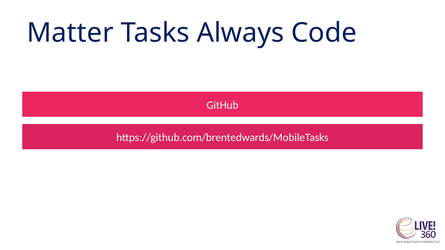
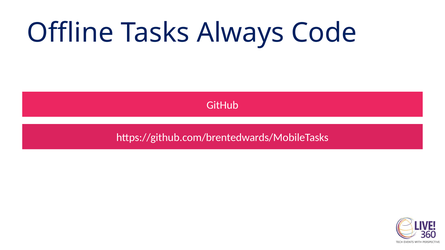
Matter: Matter -> Offline
